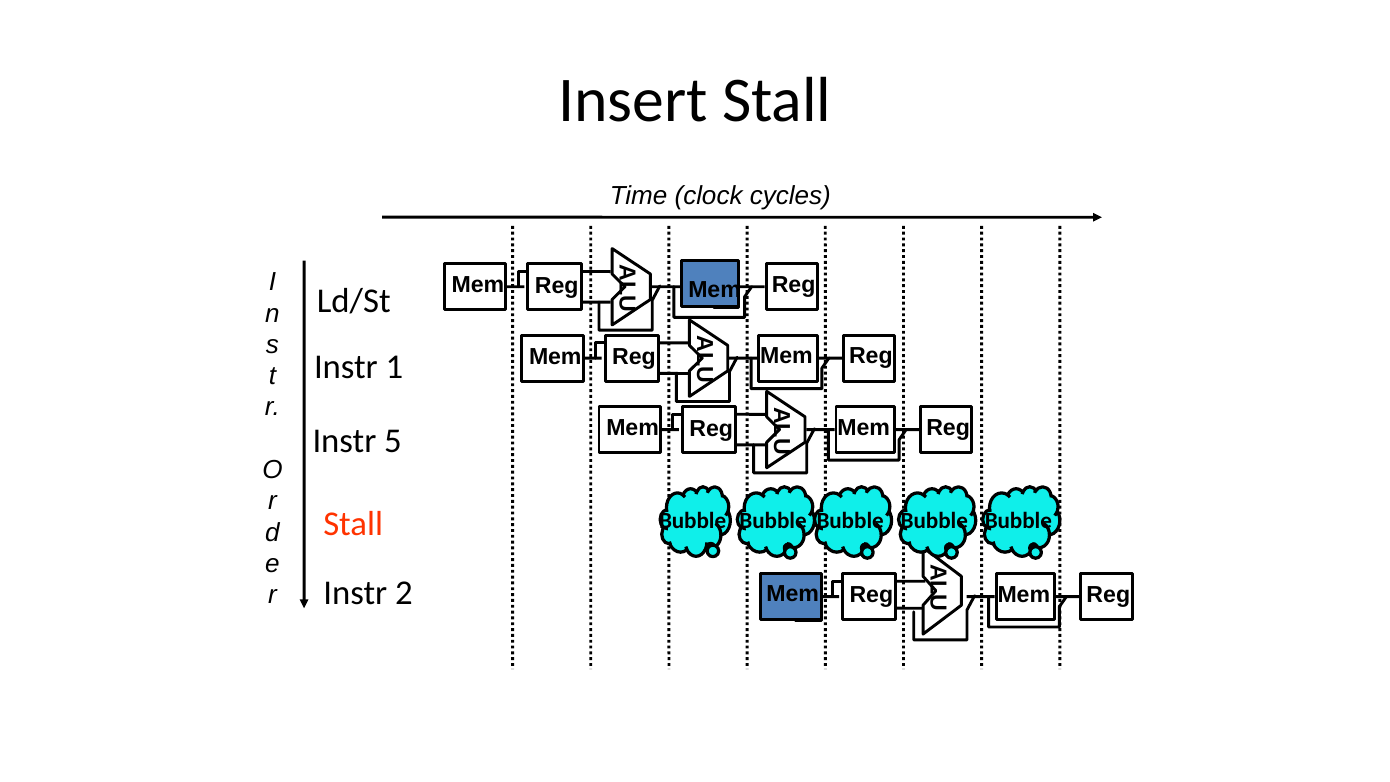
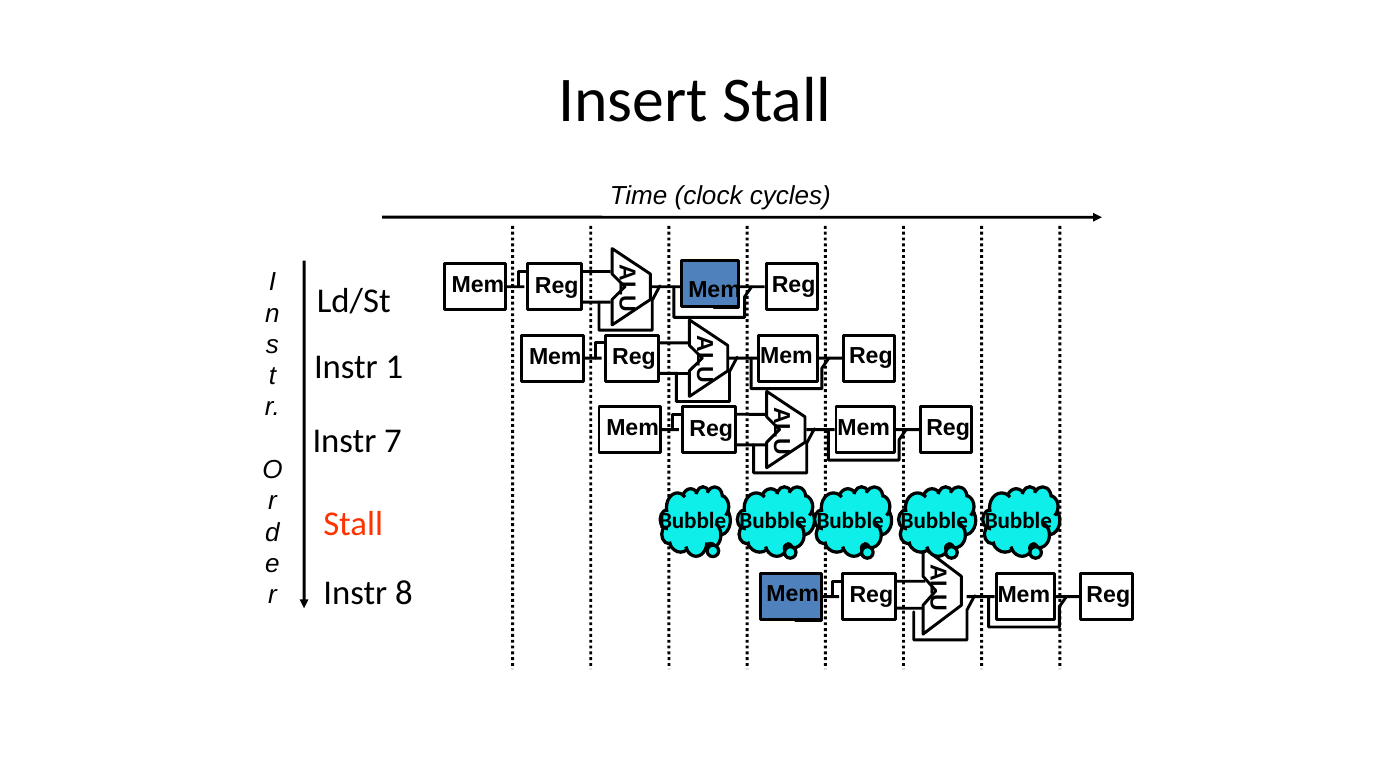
5: 5 -> 7
2: 2 -> 8
